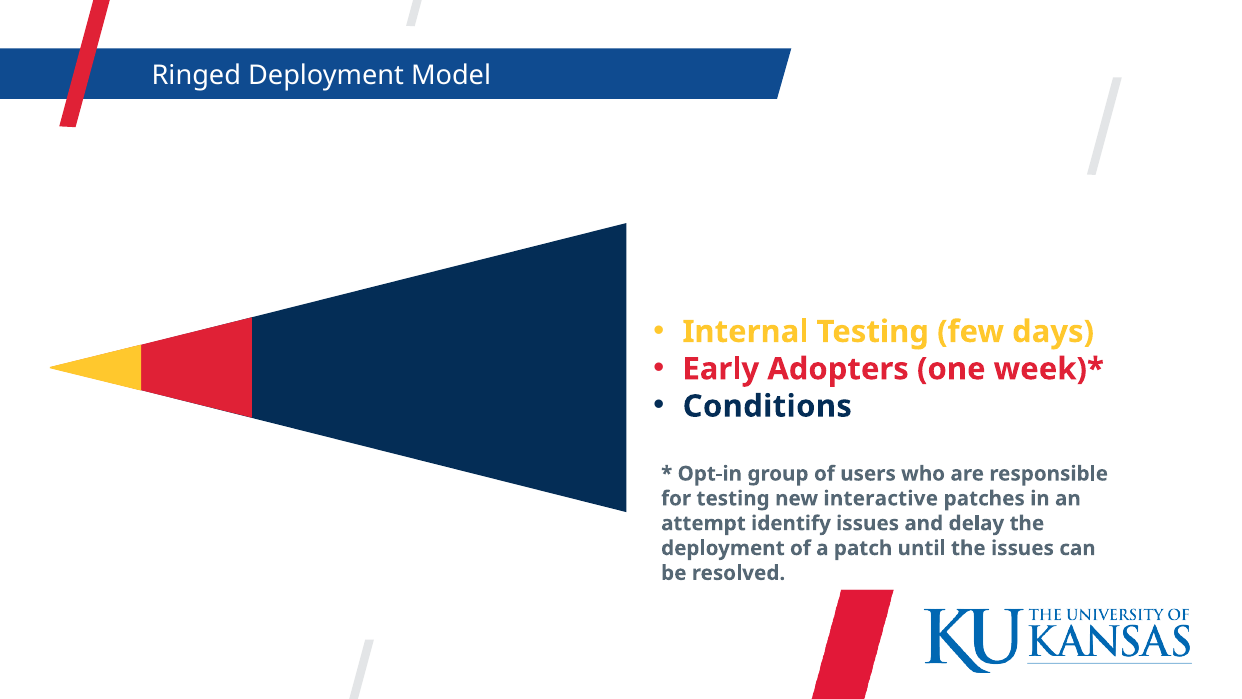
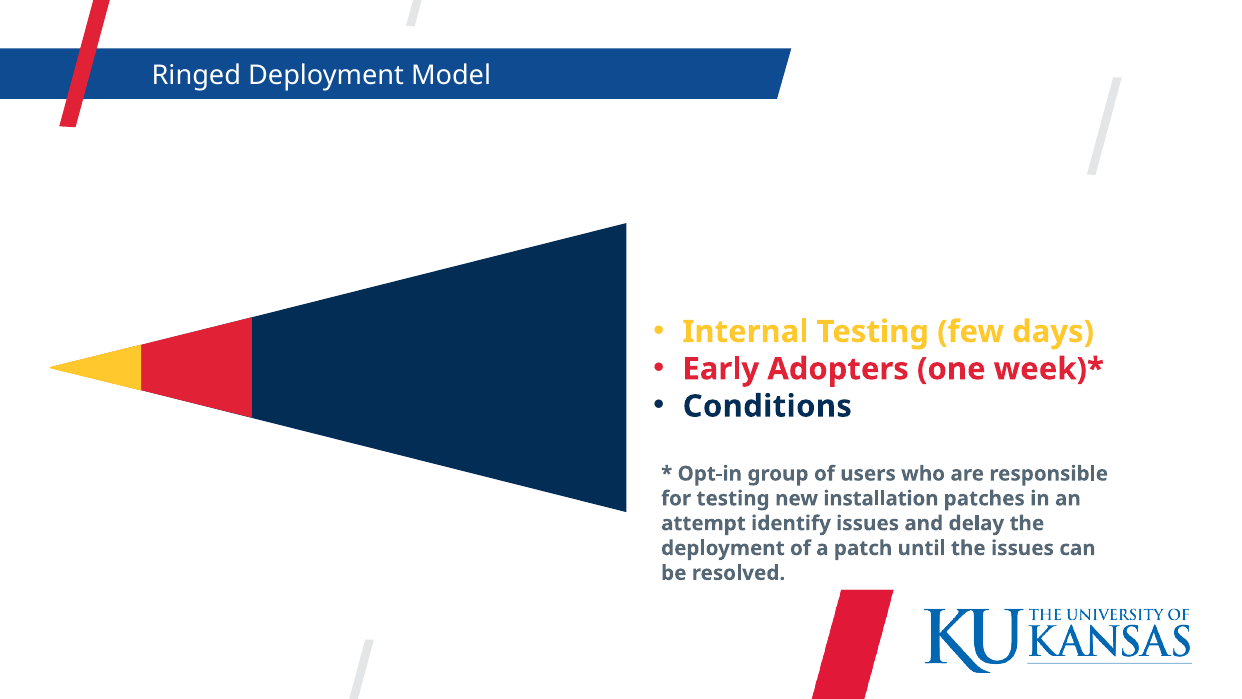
interactive: interactive -> installation
